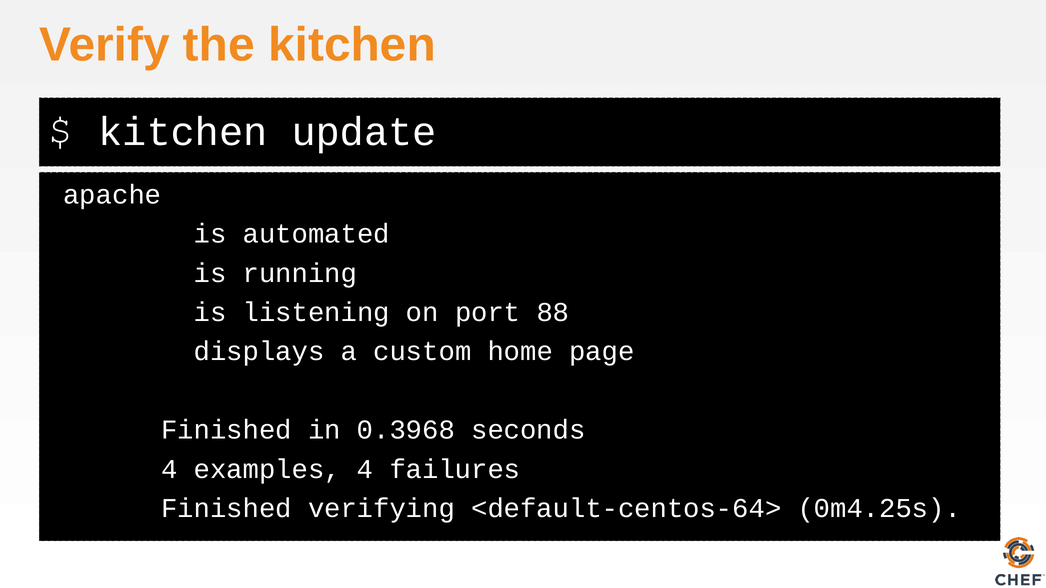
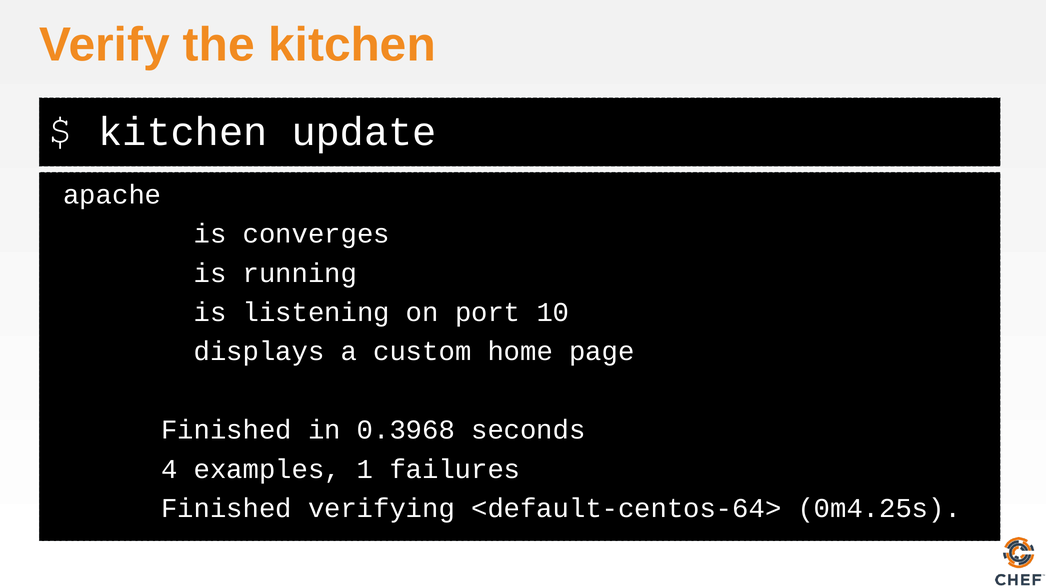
automated: automated -> converges
88: 88 -> 10
examples 4: 4 -> 1
